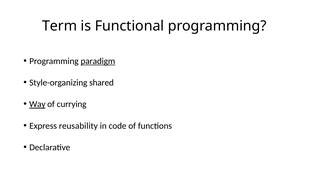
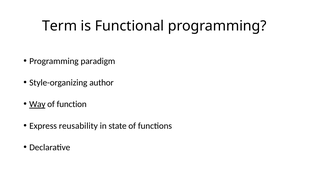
paradigm underline: present -> none
shared: shared -> author
currying: currying -> function
code: code -> state
